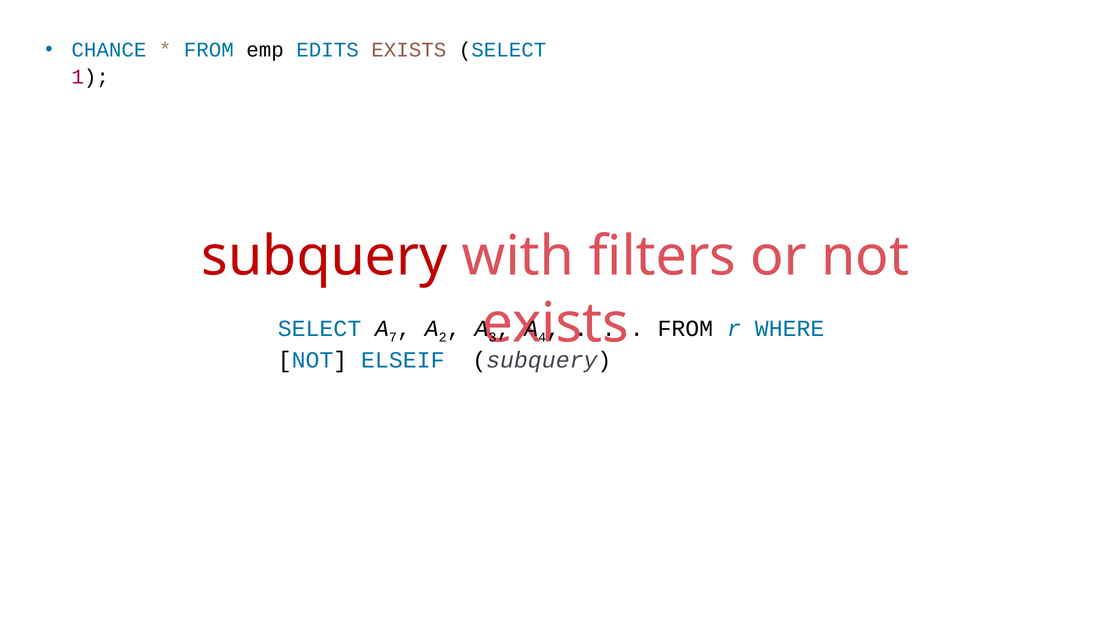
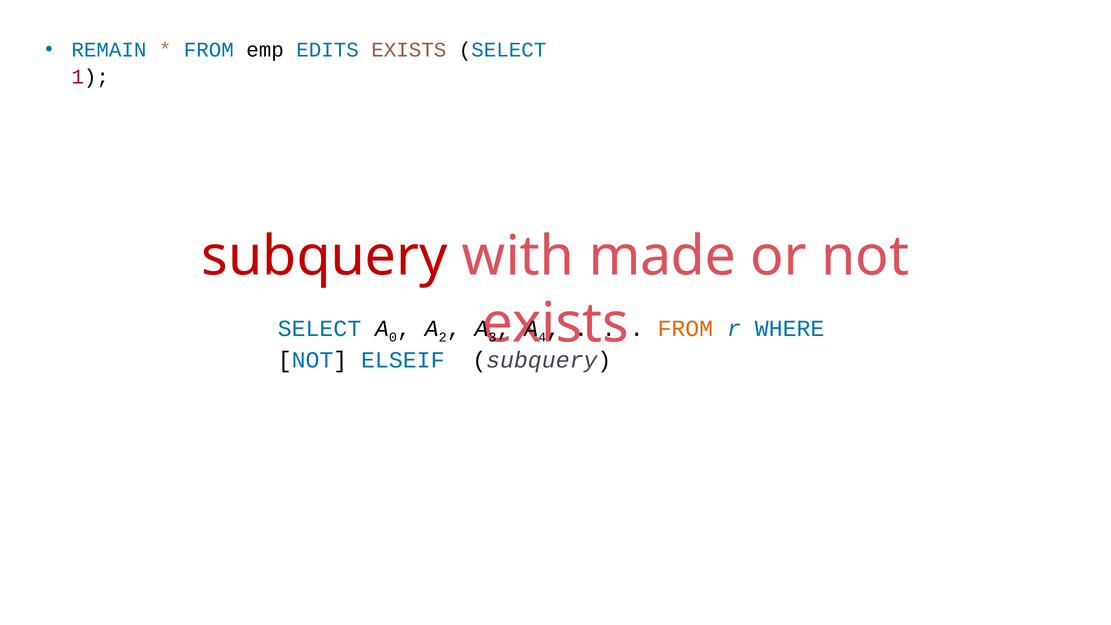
CHANCE: CHANCE -> REMAIN
filters: filters -> made
7: 7 -> 0
FROM at (685, 328) colour: black -> orange
